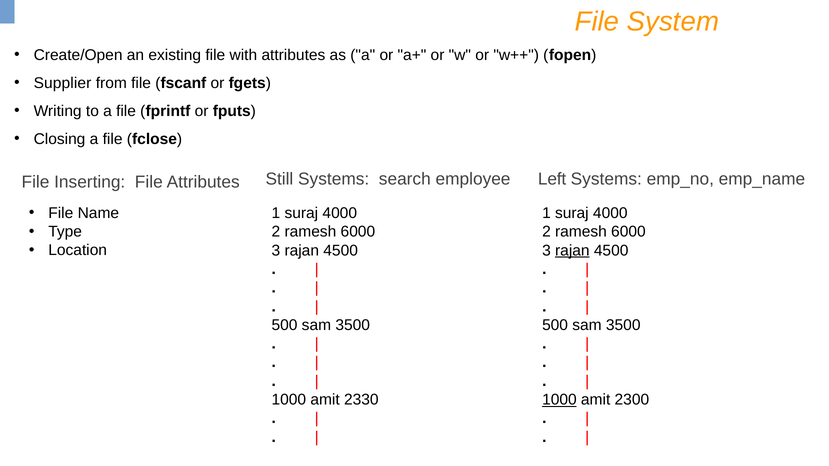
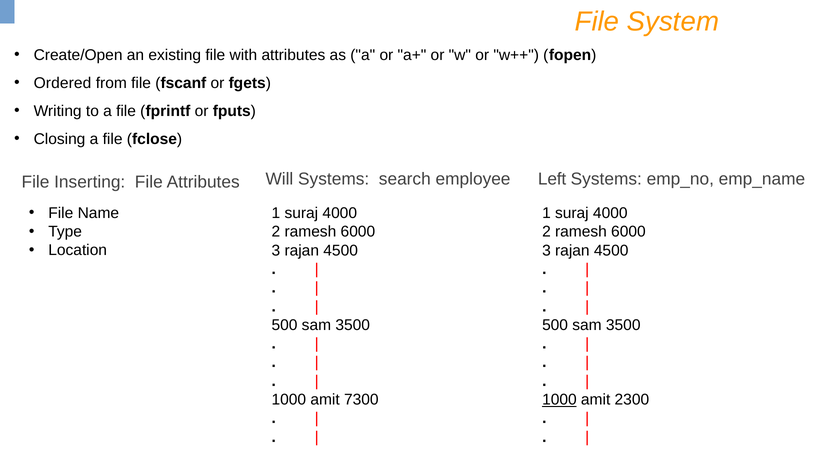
Supplier: Supplier -> Ordered
Still: Still -> Will
rajan at (572, 251) underline: present -> none
2330: 2330 -> 7300
